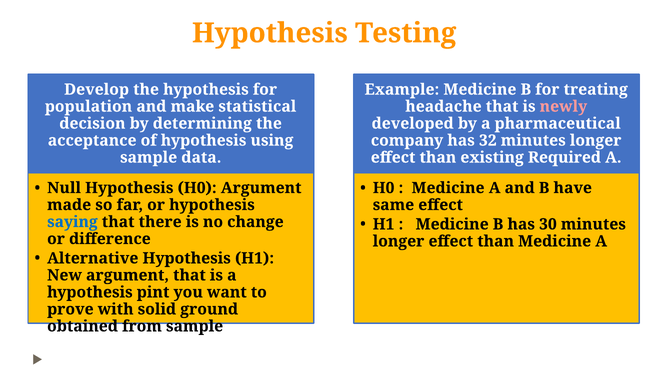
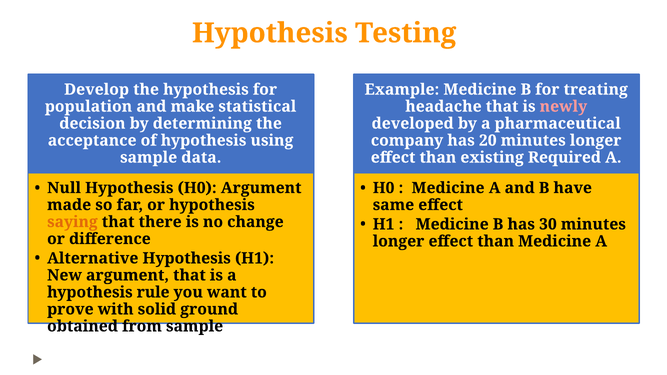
32: 32 -> 20
saying colour: blue -> orange
pint: pint -> rule
